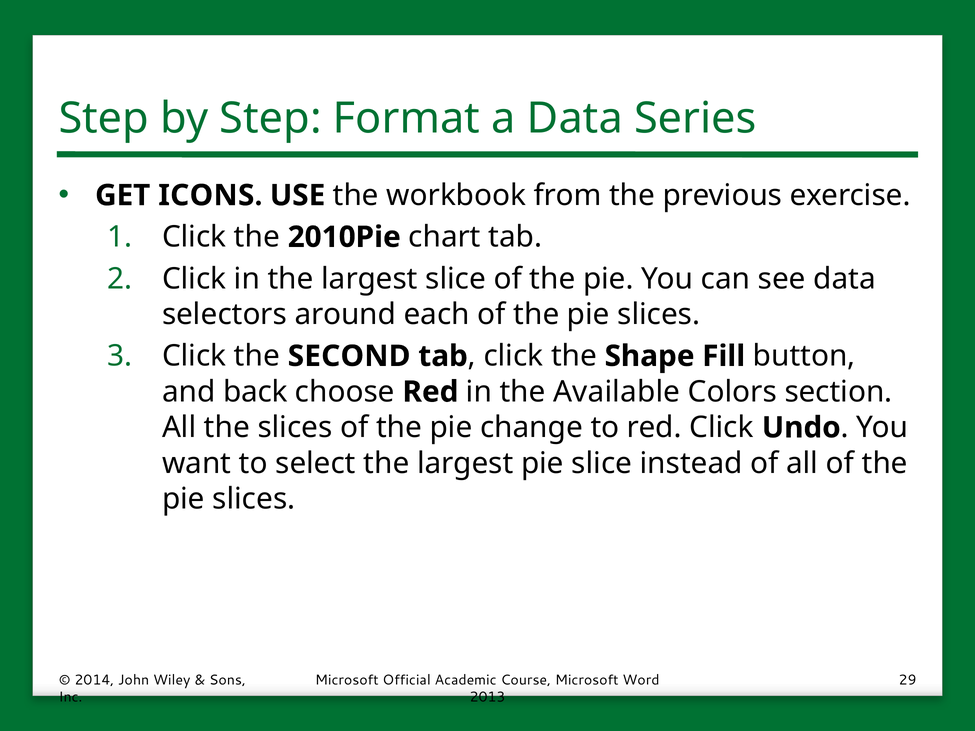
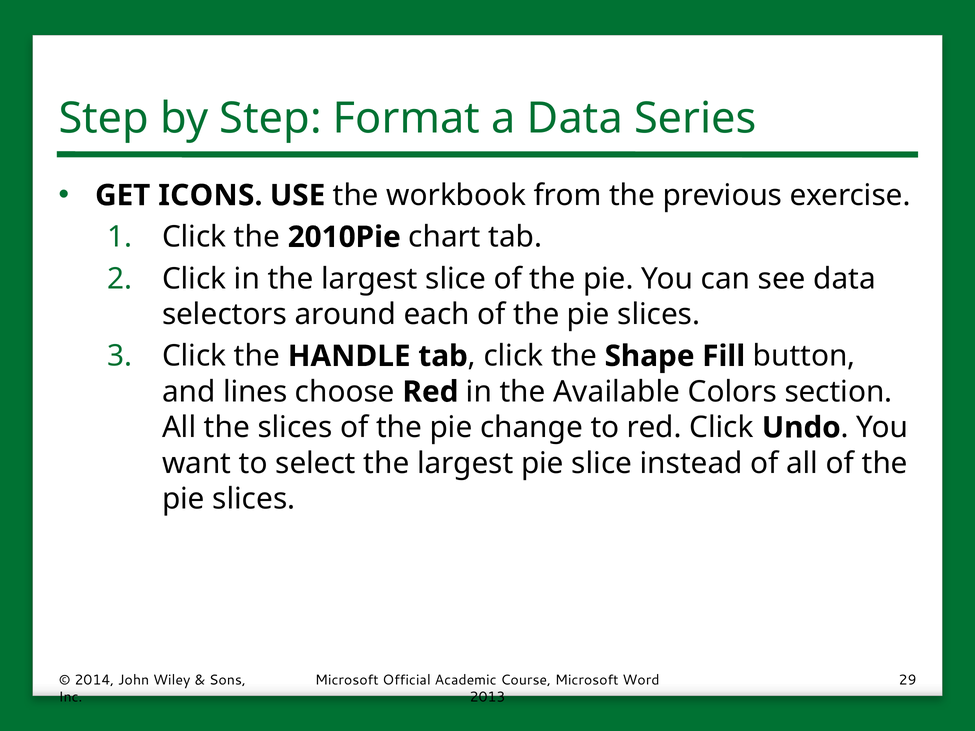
SECOND: SECOND -> HANDLE
back: back -> lines
